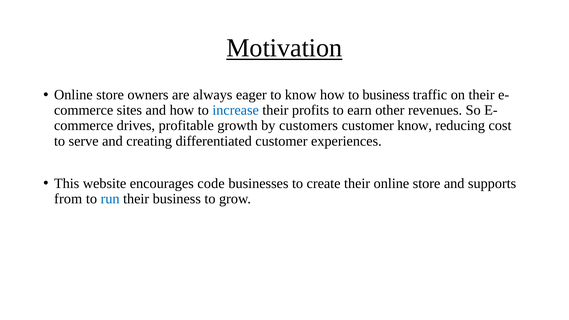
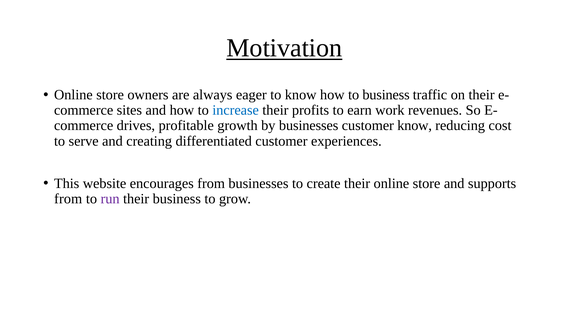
other: other -> work
by customers: customers -> businesses
encourages code: code -> from
run colour: blue -> purple
